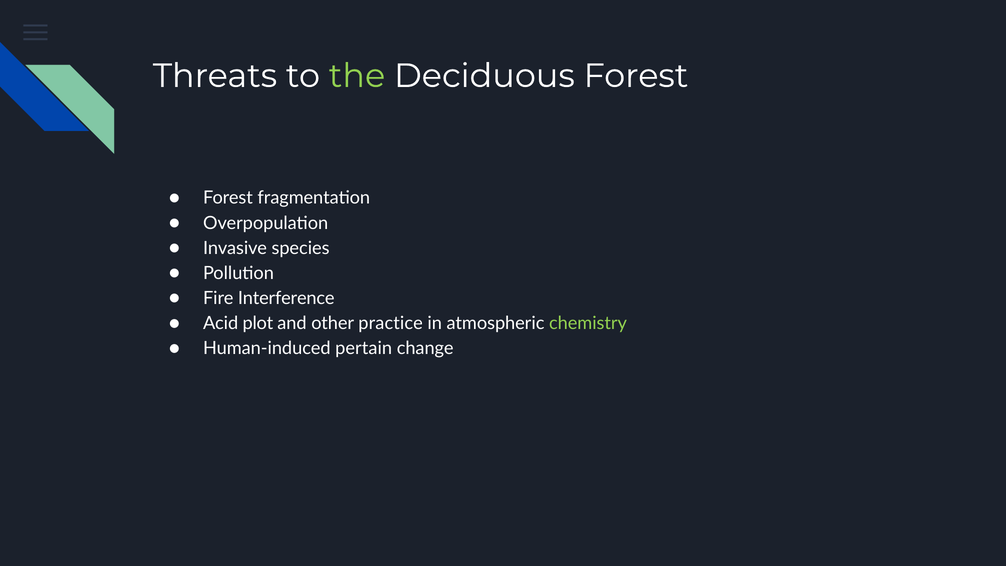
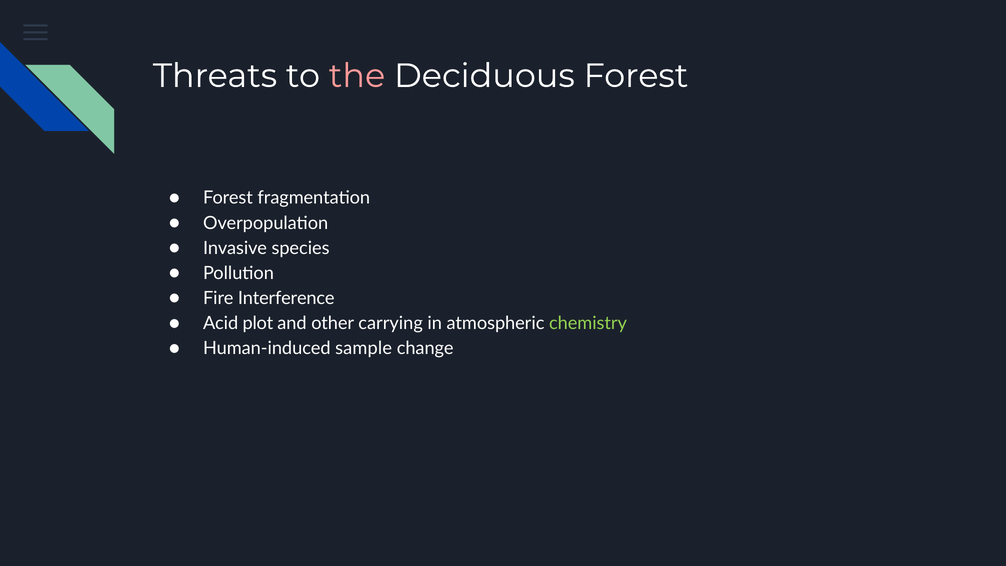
the colour: light green -> pink
practice: practice -> carrying
pertain: pertain -> sample
